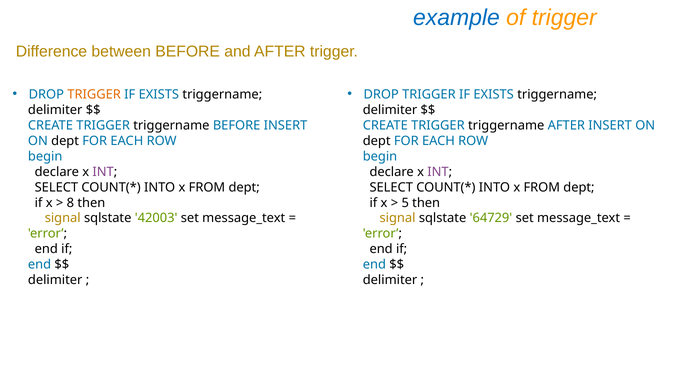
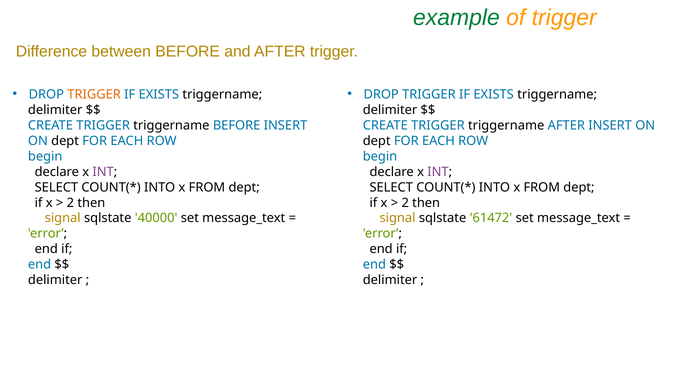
example colour: blue -> green
8 at (70, 203): 8 -> 2
5 at (405, 203): 5 -> 2
42003: 42003 -> 40000
64729: 64729 -> 61472
